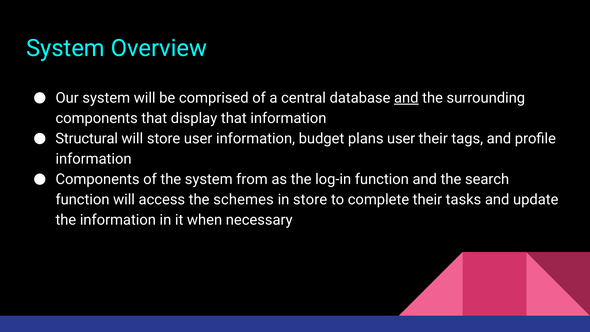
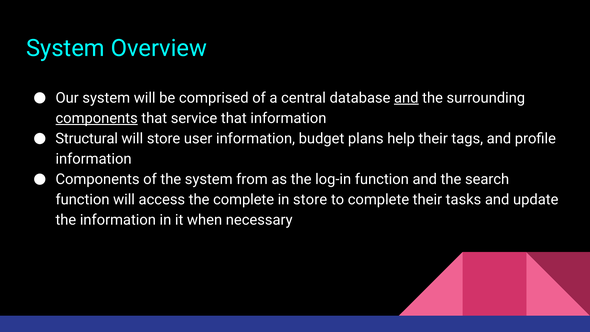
components at (97, 118) underline: none -> present
display: display -> service
plans user: user -> help
the schemes: schemes -> complete
